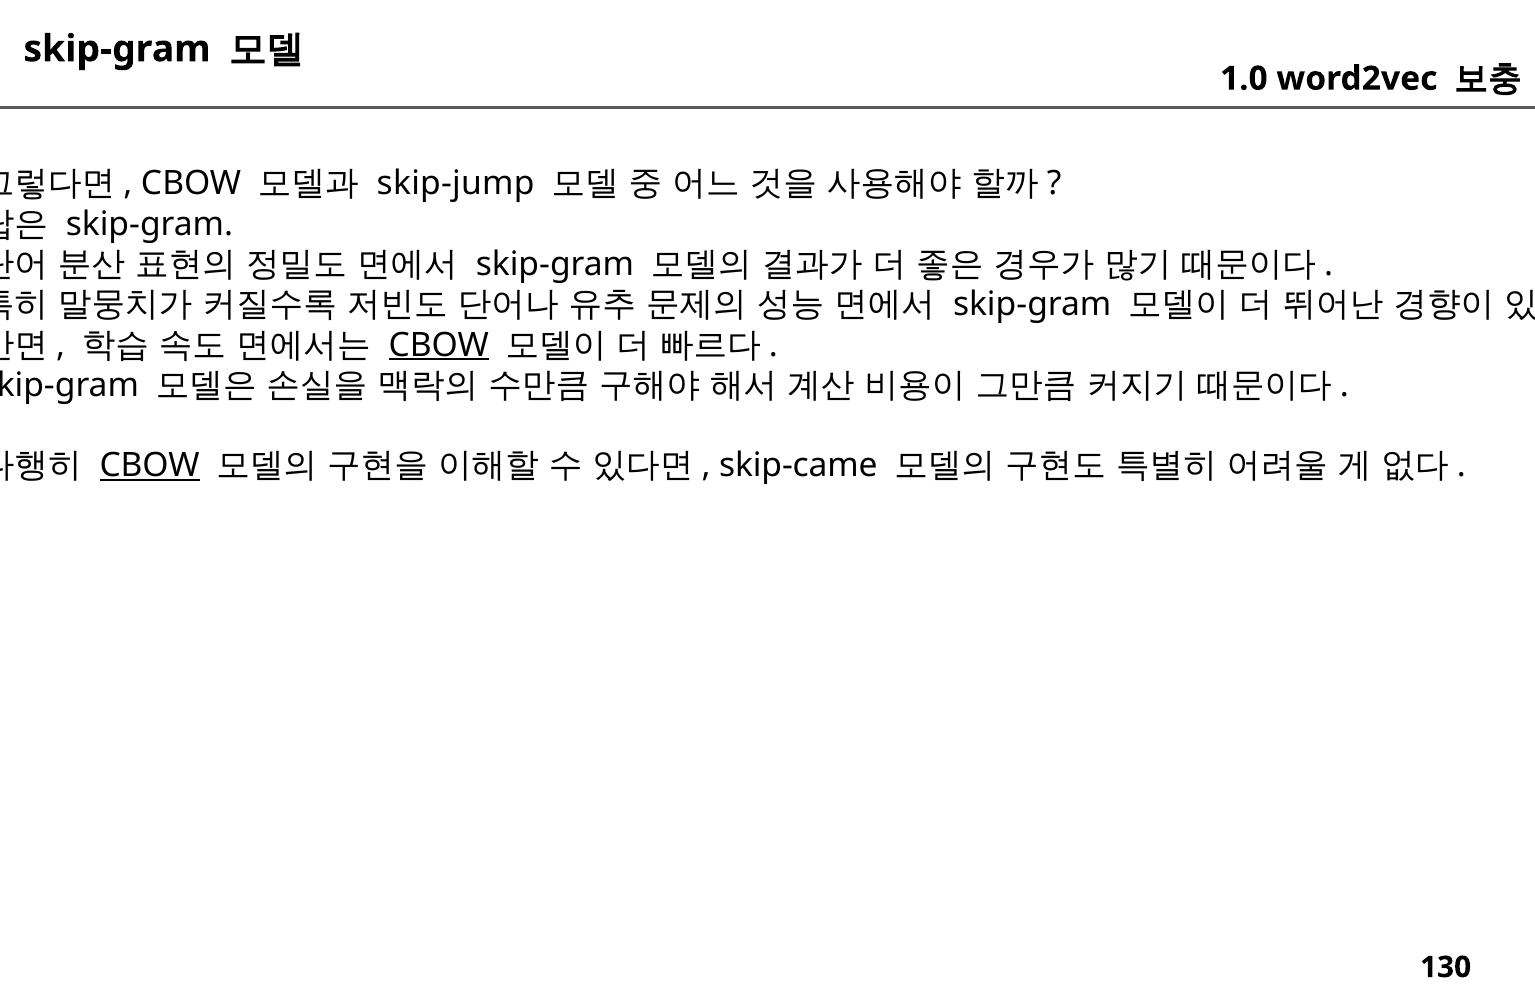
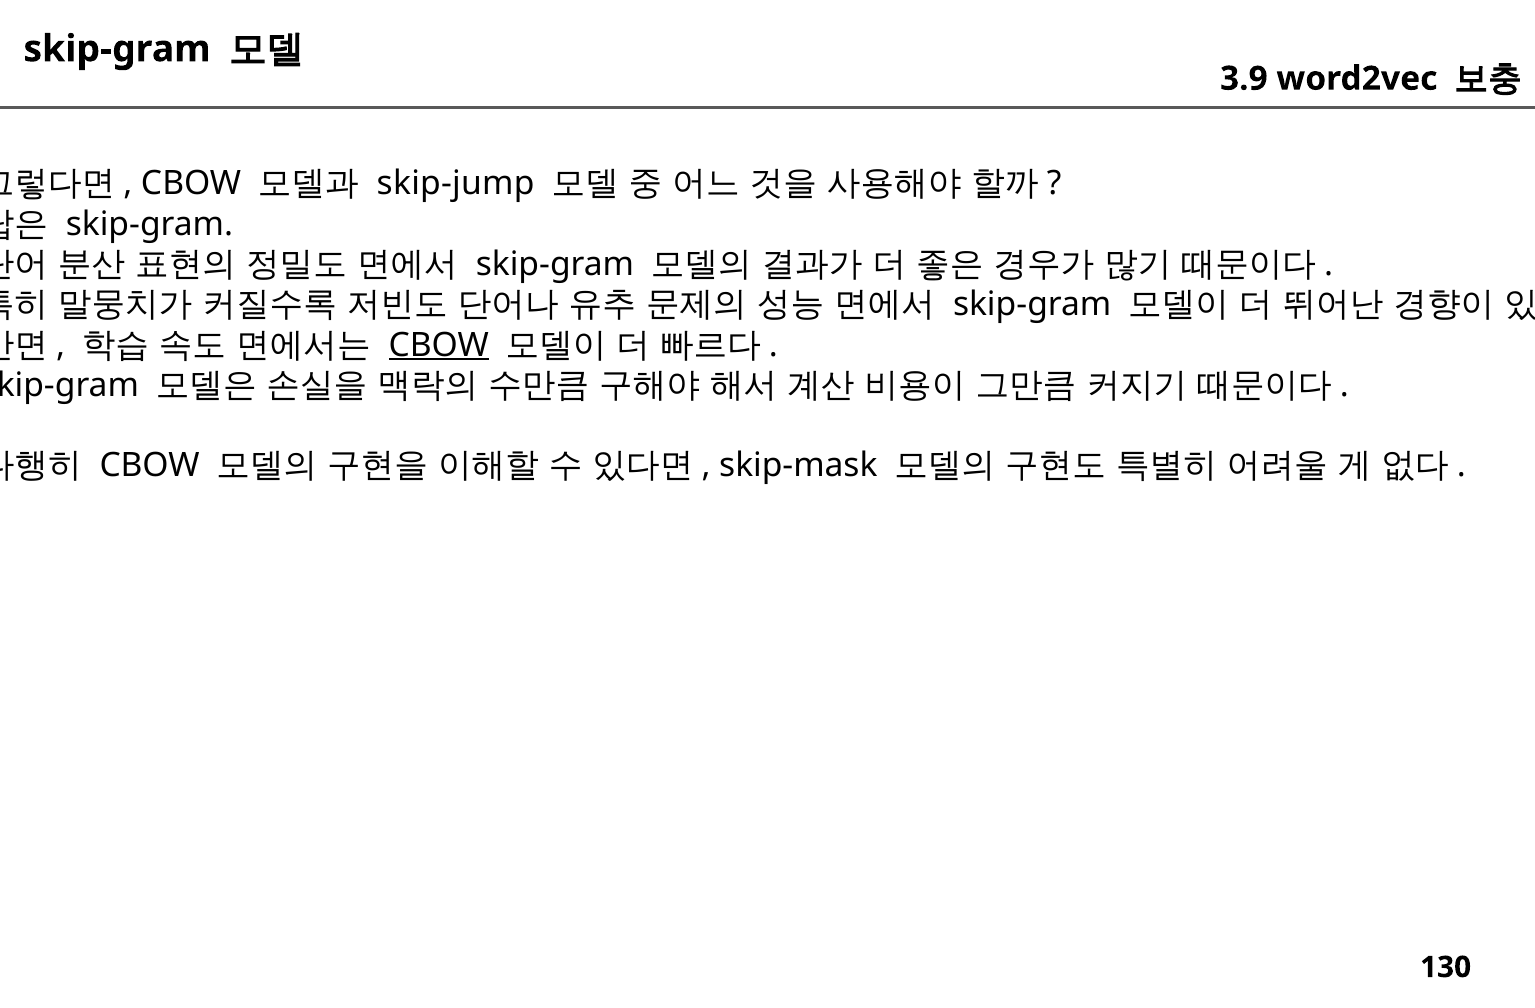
1.0: 1.0 -> 3.9
CBOW at (150, 466) underline: present -> none
skip-came: skip-came -> skip-mask
